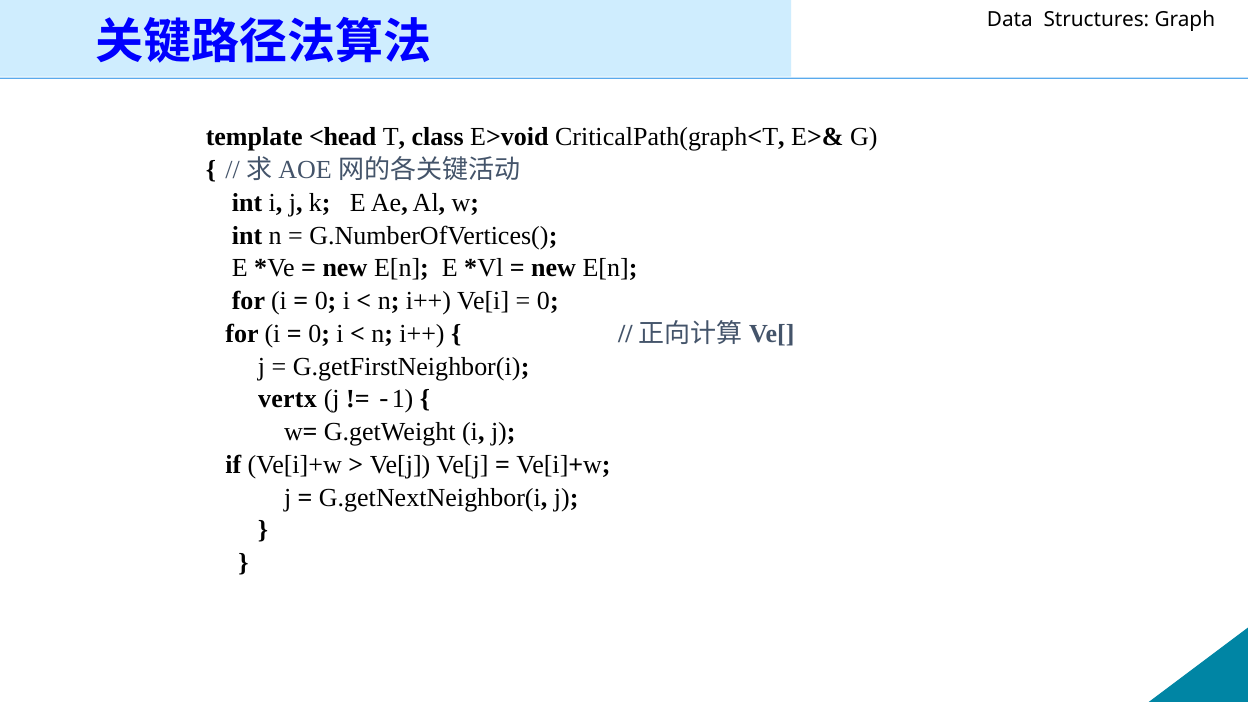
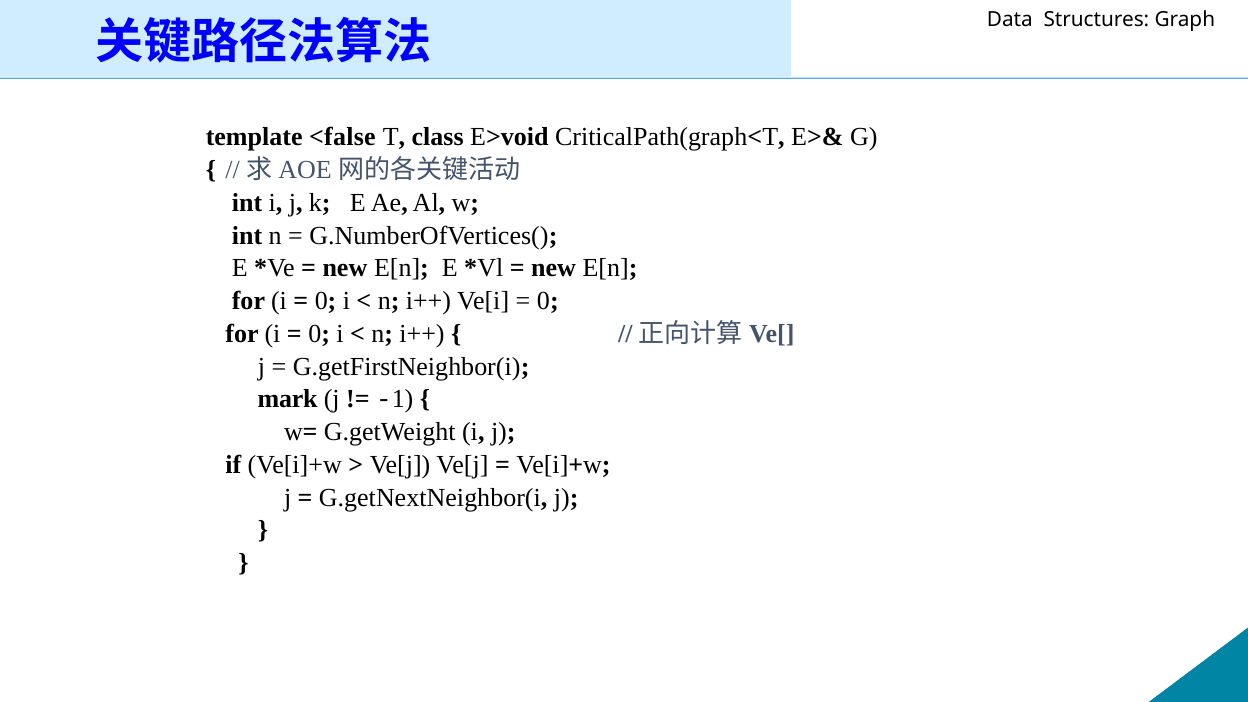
<head: <head -> <false
vertx: vertx -> mark
